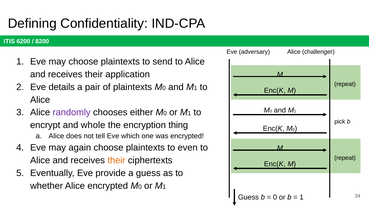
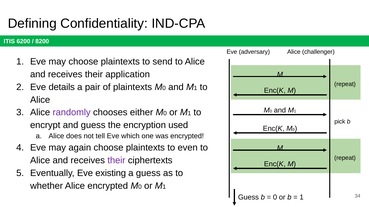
and whole: whole -> guess
thing: thing -> used
their at (116, 161) colour: orange -> purple
provide: provide -> existing
